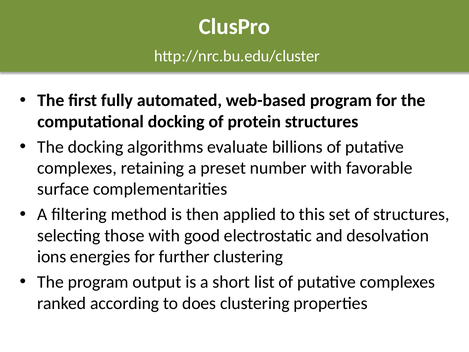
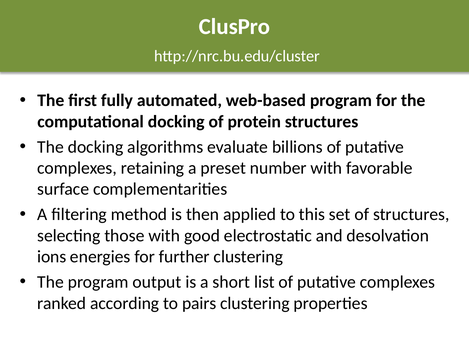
does: does -> pairs
